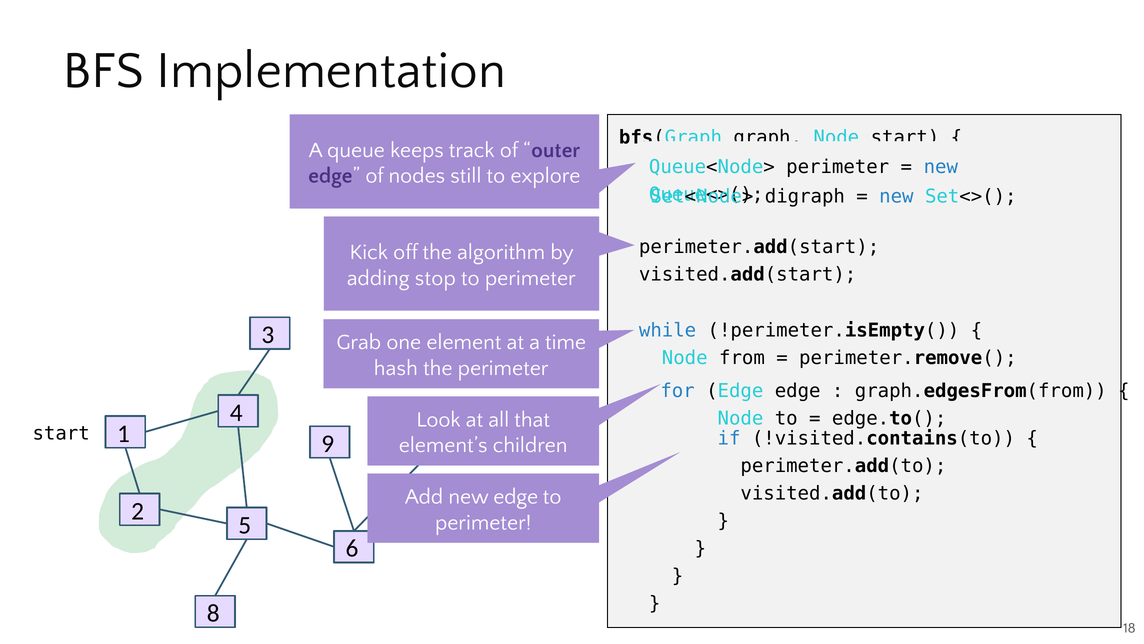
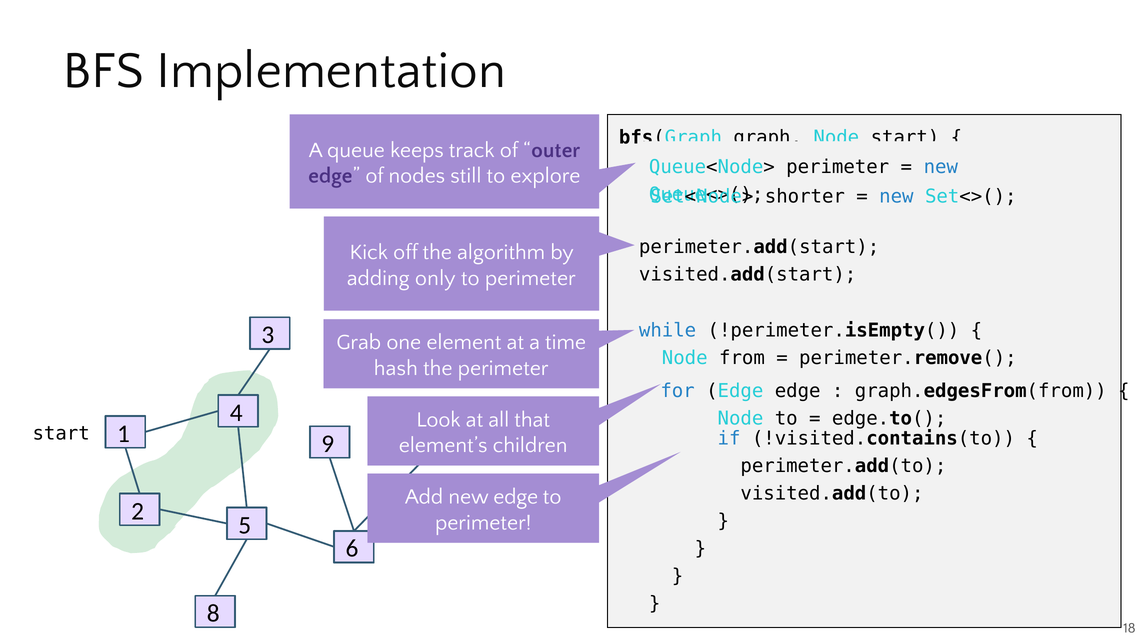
digraph: digraph -> shorter
stop: stop -> only
